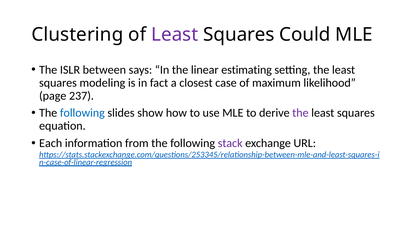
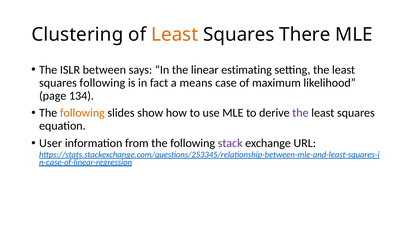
Least at (175, 35) colour: purple -> orange
Could: Could -> There
squares modeling: modeling -> following
closest: closest -> means
237: 237 -> 134
following at (82, 113) colour: blue -> orange
Each: Each -> User
